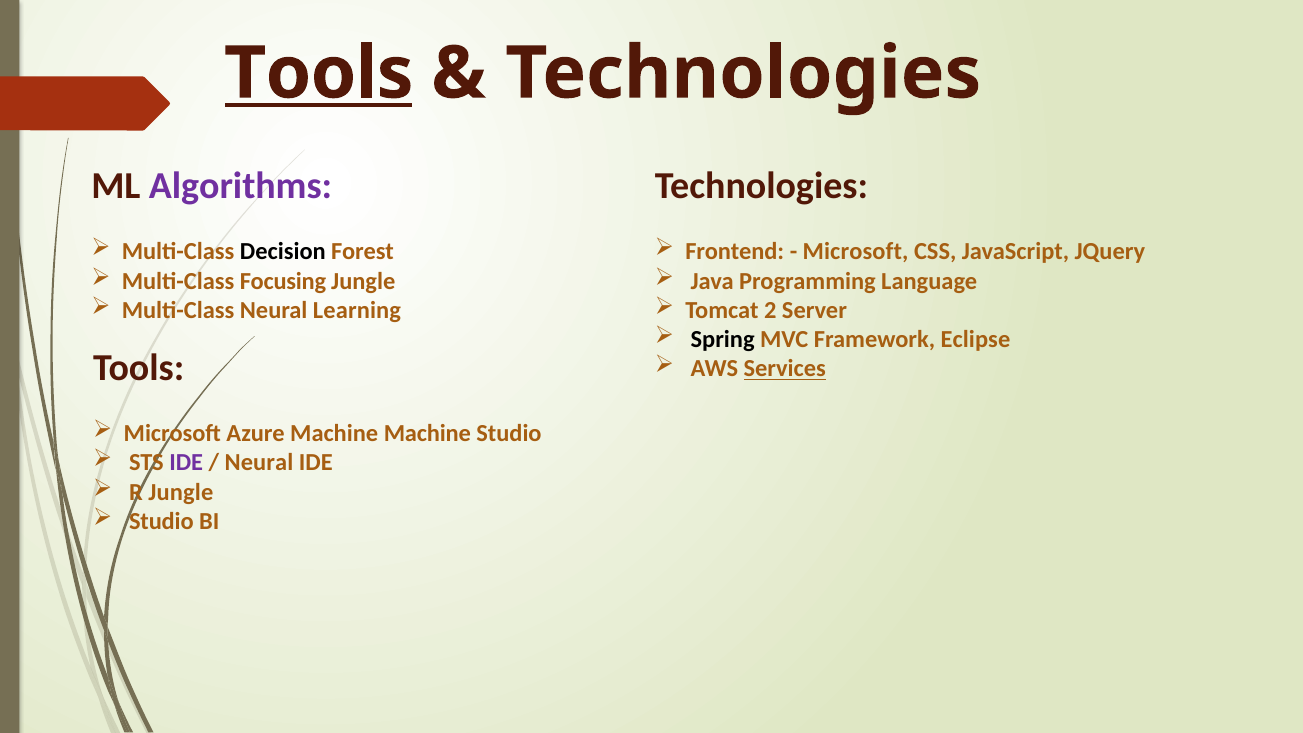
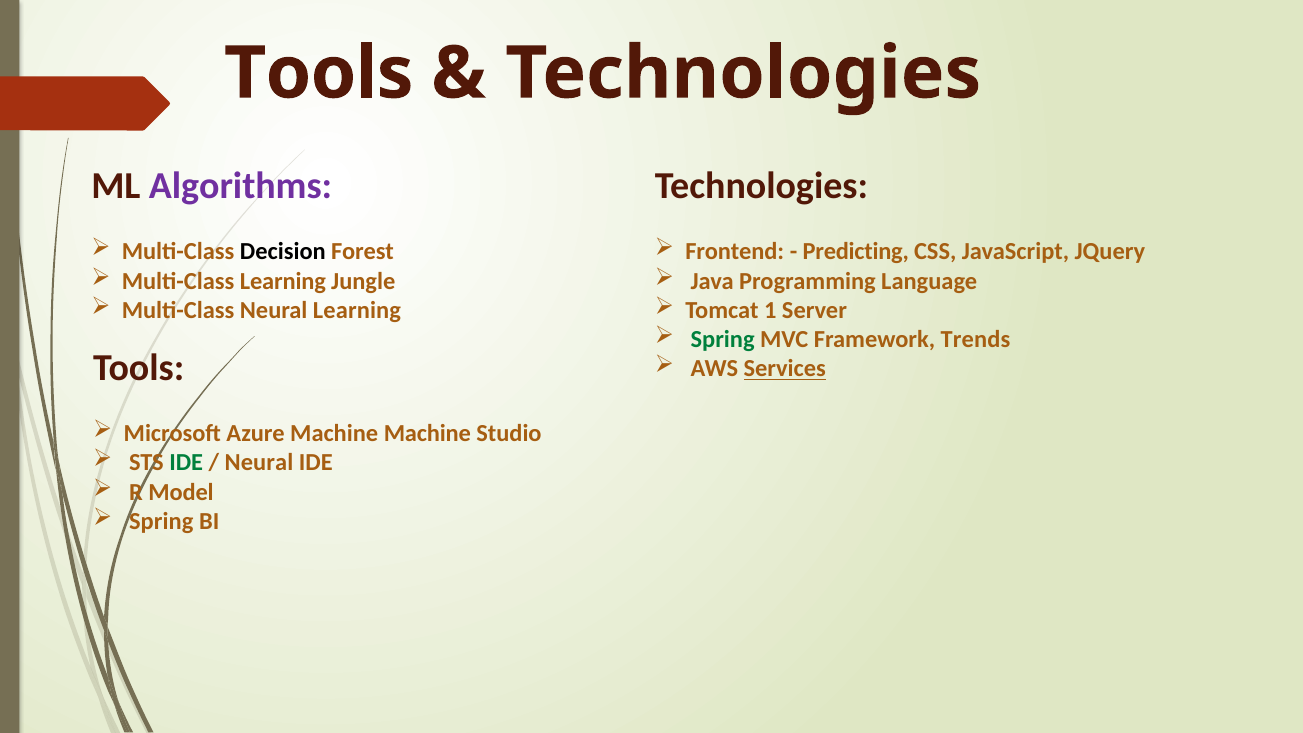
Tools at (319, 73) underline: present -> none
Microsoft at (856, 252): Microsoft -> Predicting
Multi-Class Focusing: Focusing -> Learning
2: 2 -> 1
Spring at (723, 340) colour: black -> green
Eclipse: Eclipse -> Trends
IDE at (186, 463) colour: purple -> green
R Jungle: Jungle -> Model
Studio at (161, 521): Studio -> Spring
